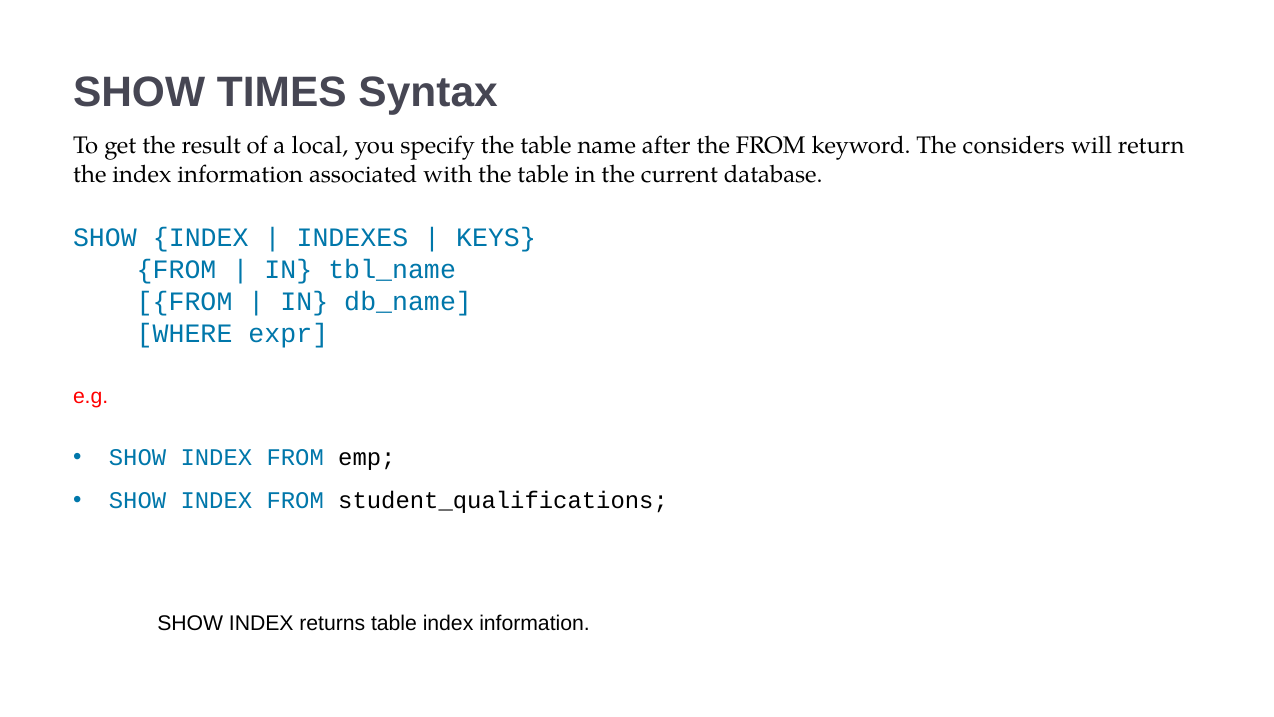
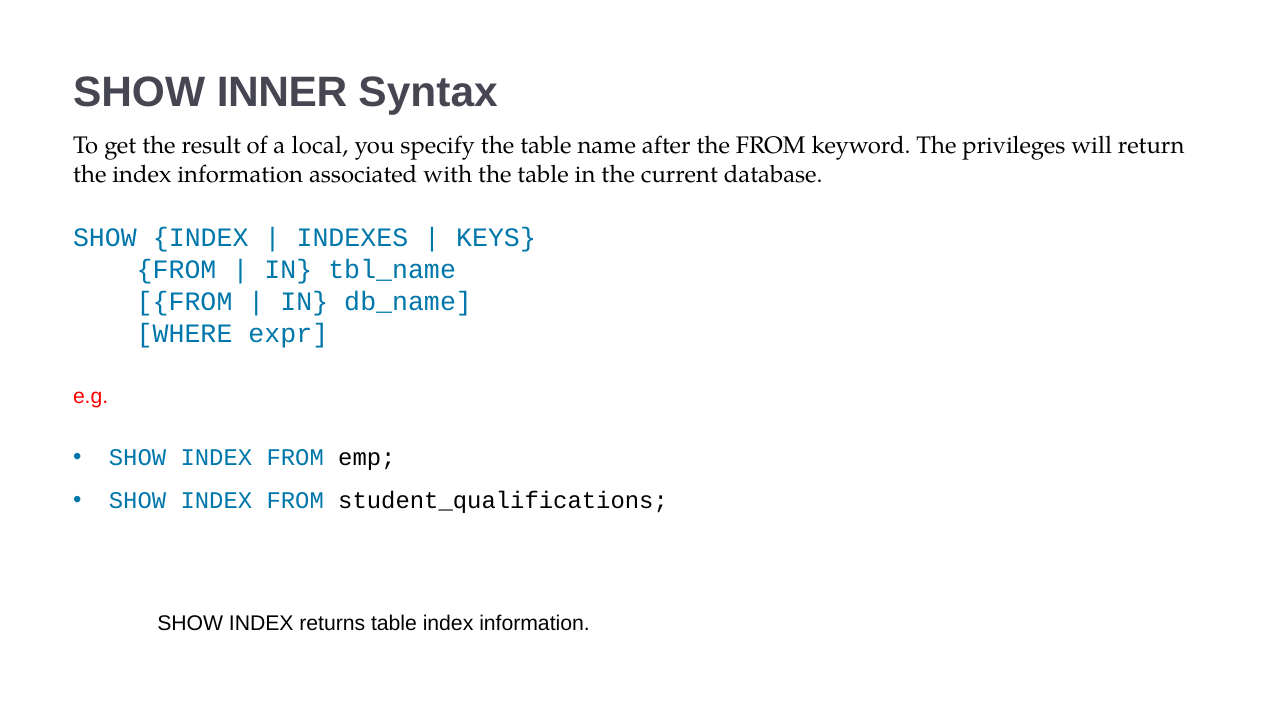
TIMES: TIMES -> INNER
considers: considers -> privileges
